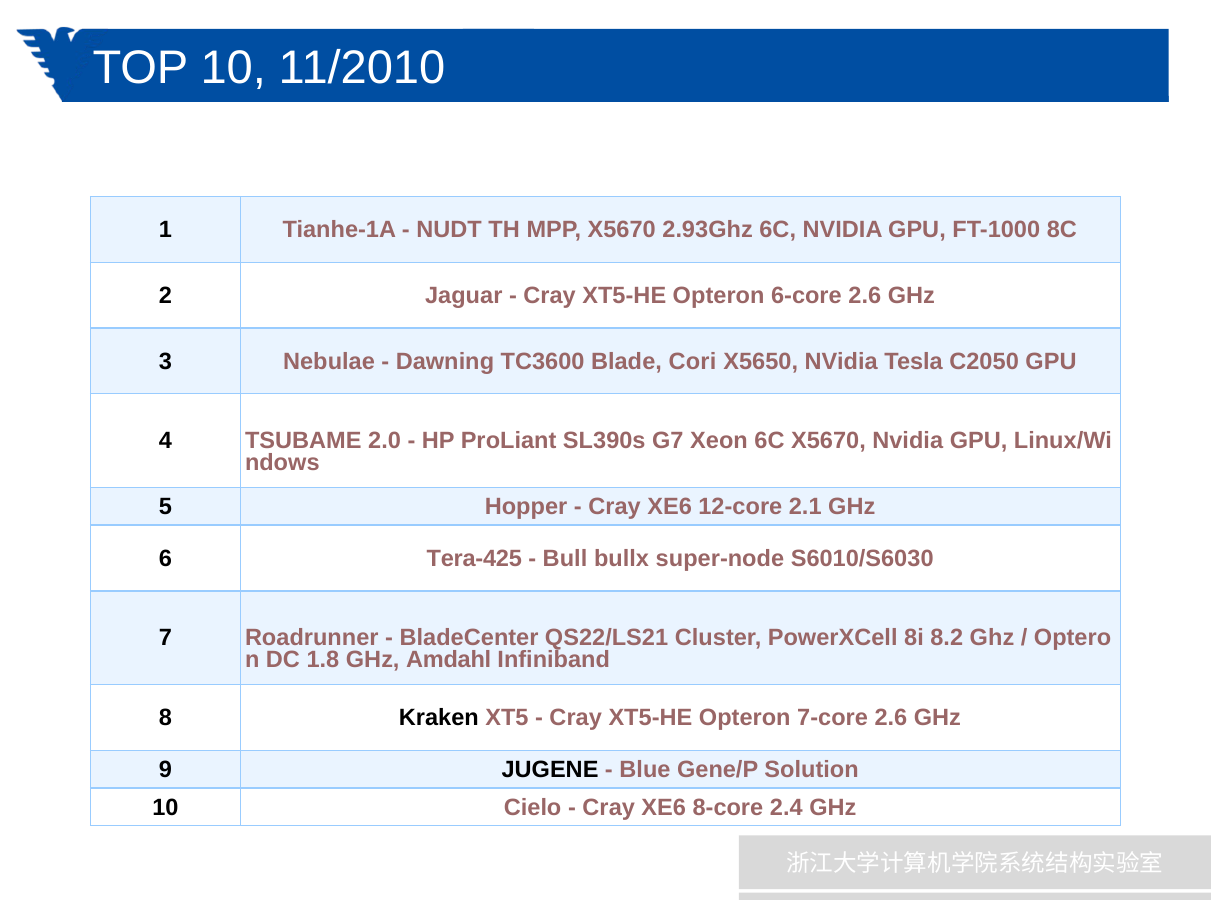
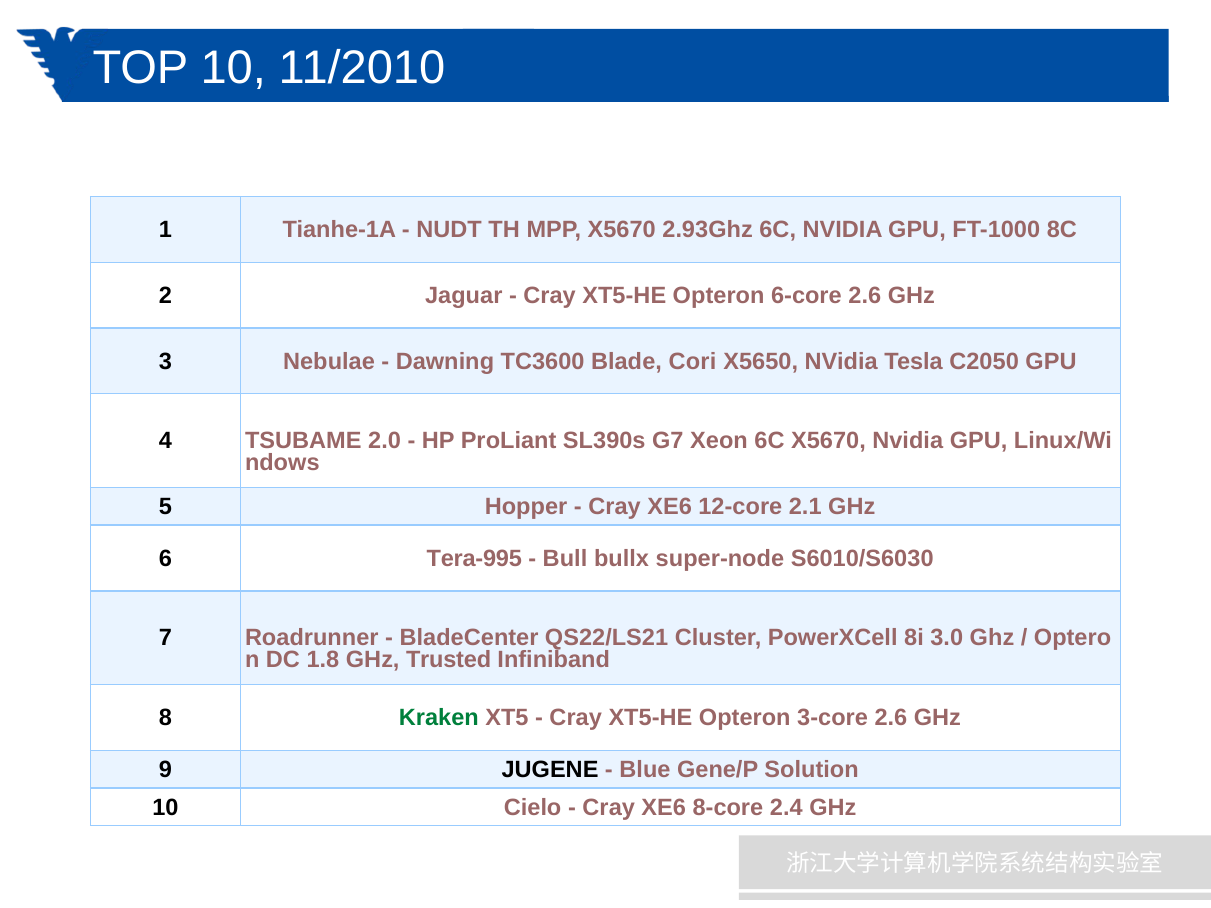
Tera-425: Tera-425 -> Tera-995
8.2: 8.2 -> 3.0
Amdahl: Amdahl -> Trusted
Kraken colour: black -> green
7-core: 7-core -> 3-core
